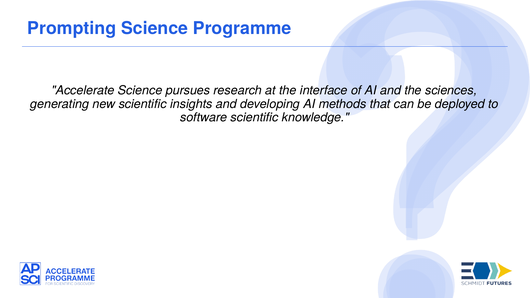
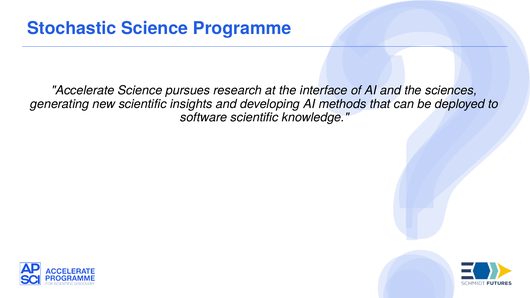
Prompting: Prompting -> Stochastic
